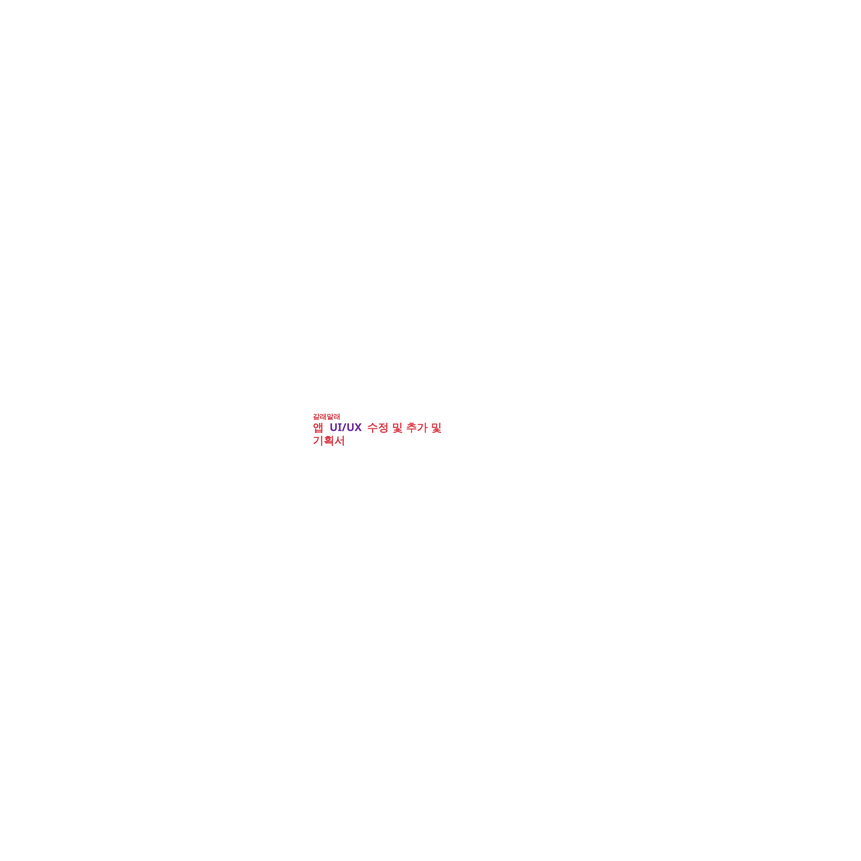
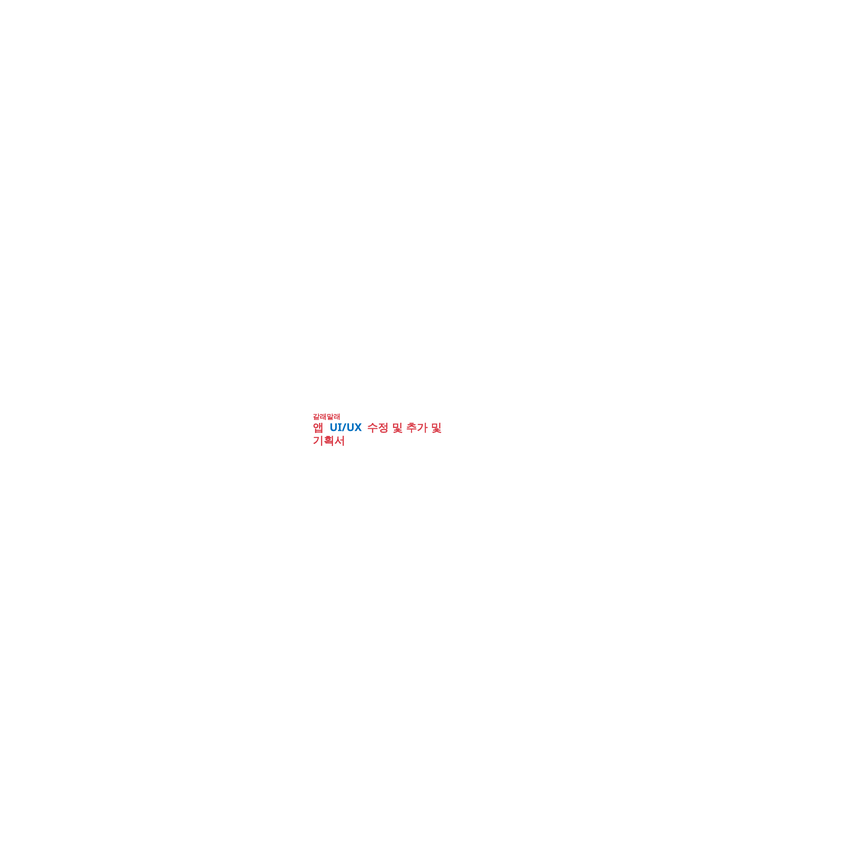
UI/UX colour: purple -> blue
